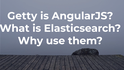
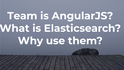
Getty: Getty -> Team
